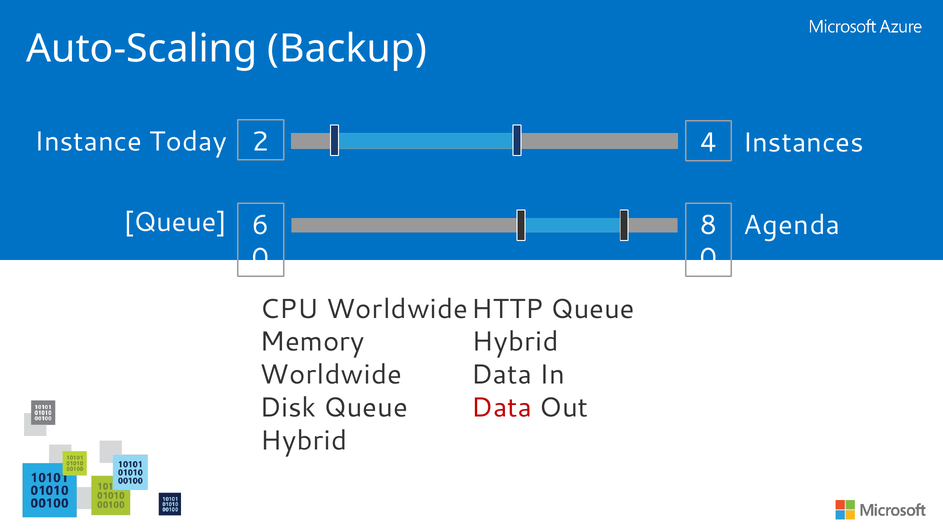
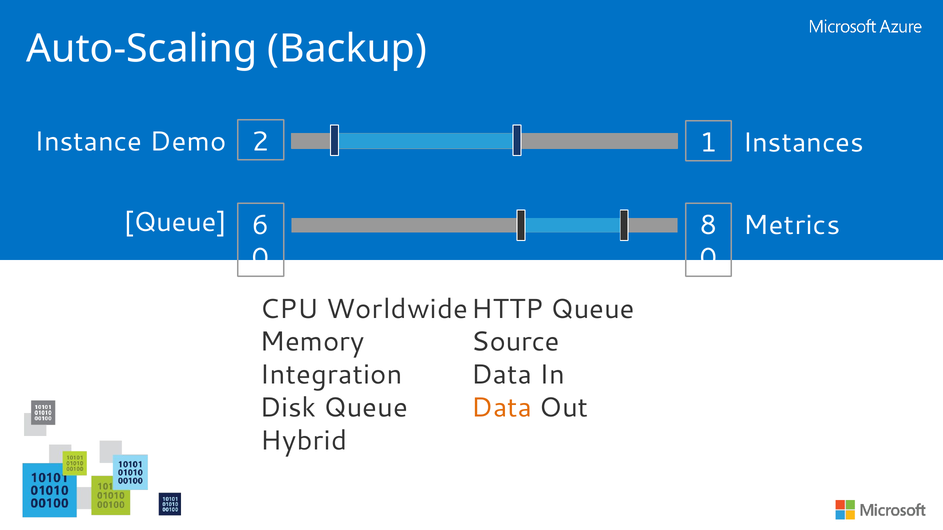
Today: Today -> Demo
4: 4 -> 1
Agenda: Agenda -> Metrics
Hybrid at (515, 342): Hybrid -> Source
Worldwide at (331, 375): Worldwide -> Integration
Data at (502, 408) colour: red -> orange
